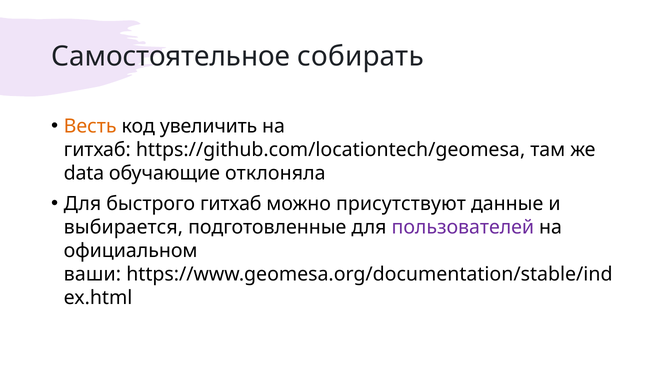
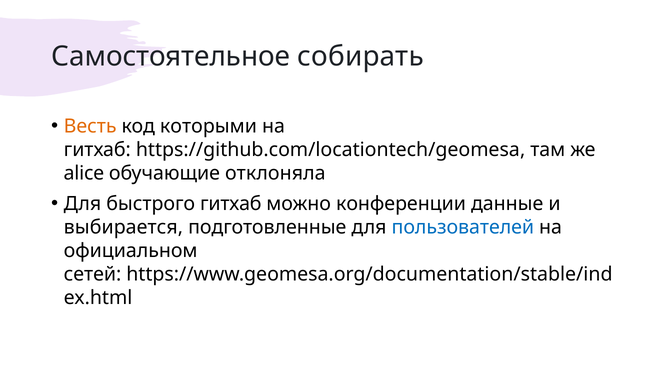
увеличить: увеличить -> которыми
data: data -> alice
присутствуют: присутствуют -> конференции
пользователей colour: purple -> blue
ваши: ваши -> сетей
